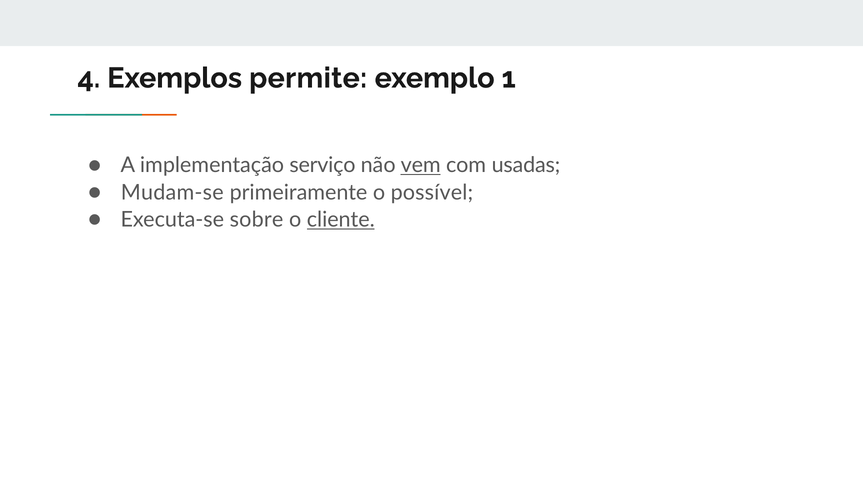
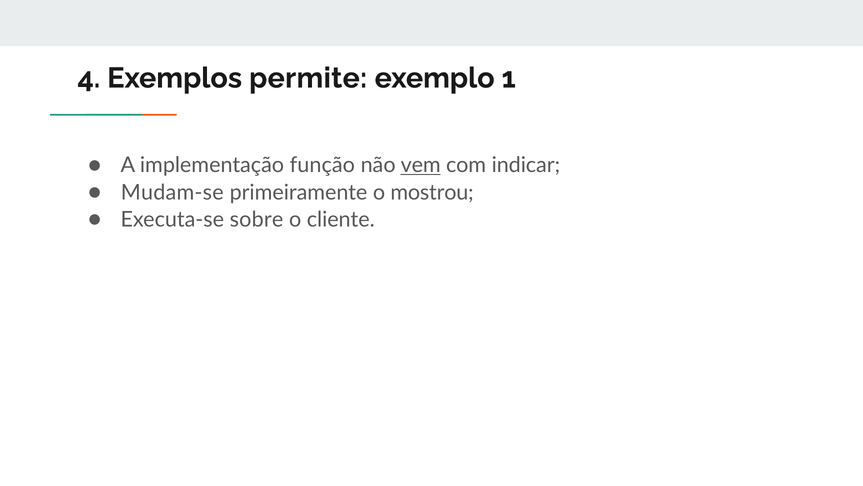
serviço: serviço -> função
usadas: usadas -> indicar
possível: possível -> mostrou
cliente underline: present -> none
